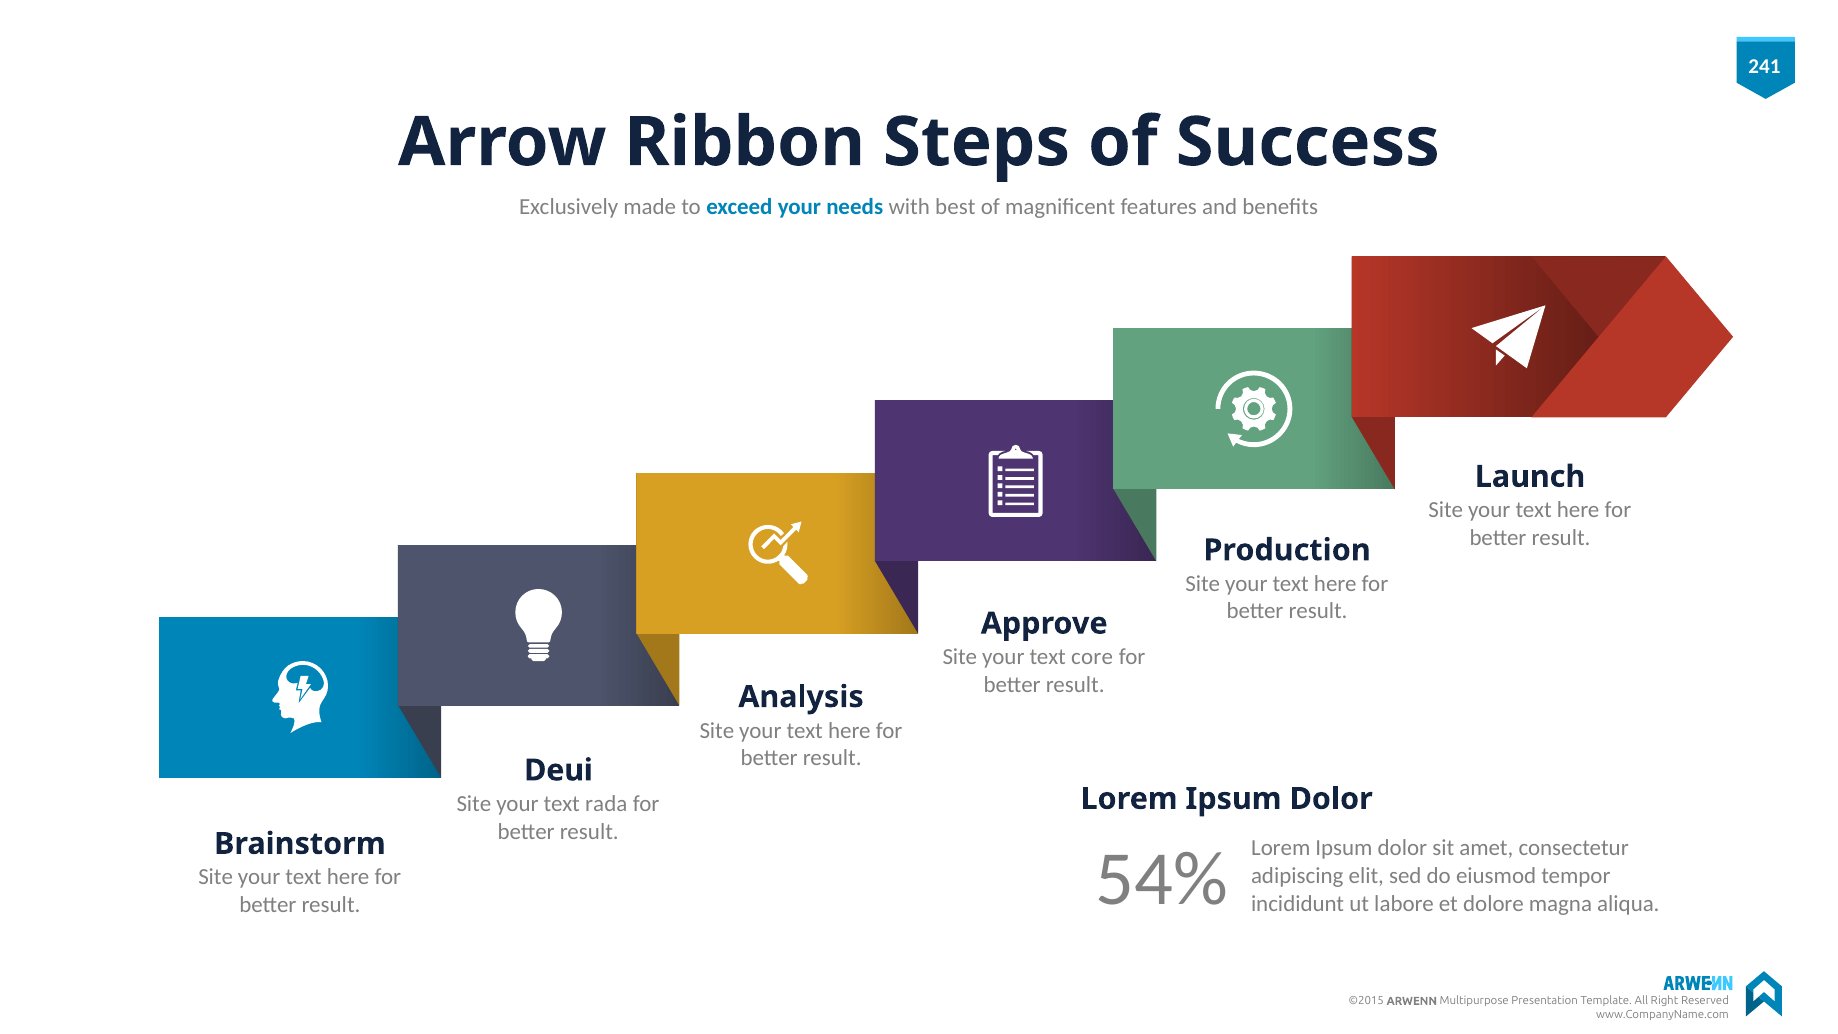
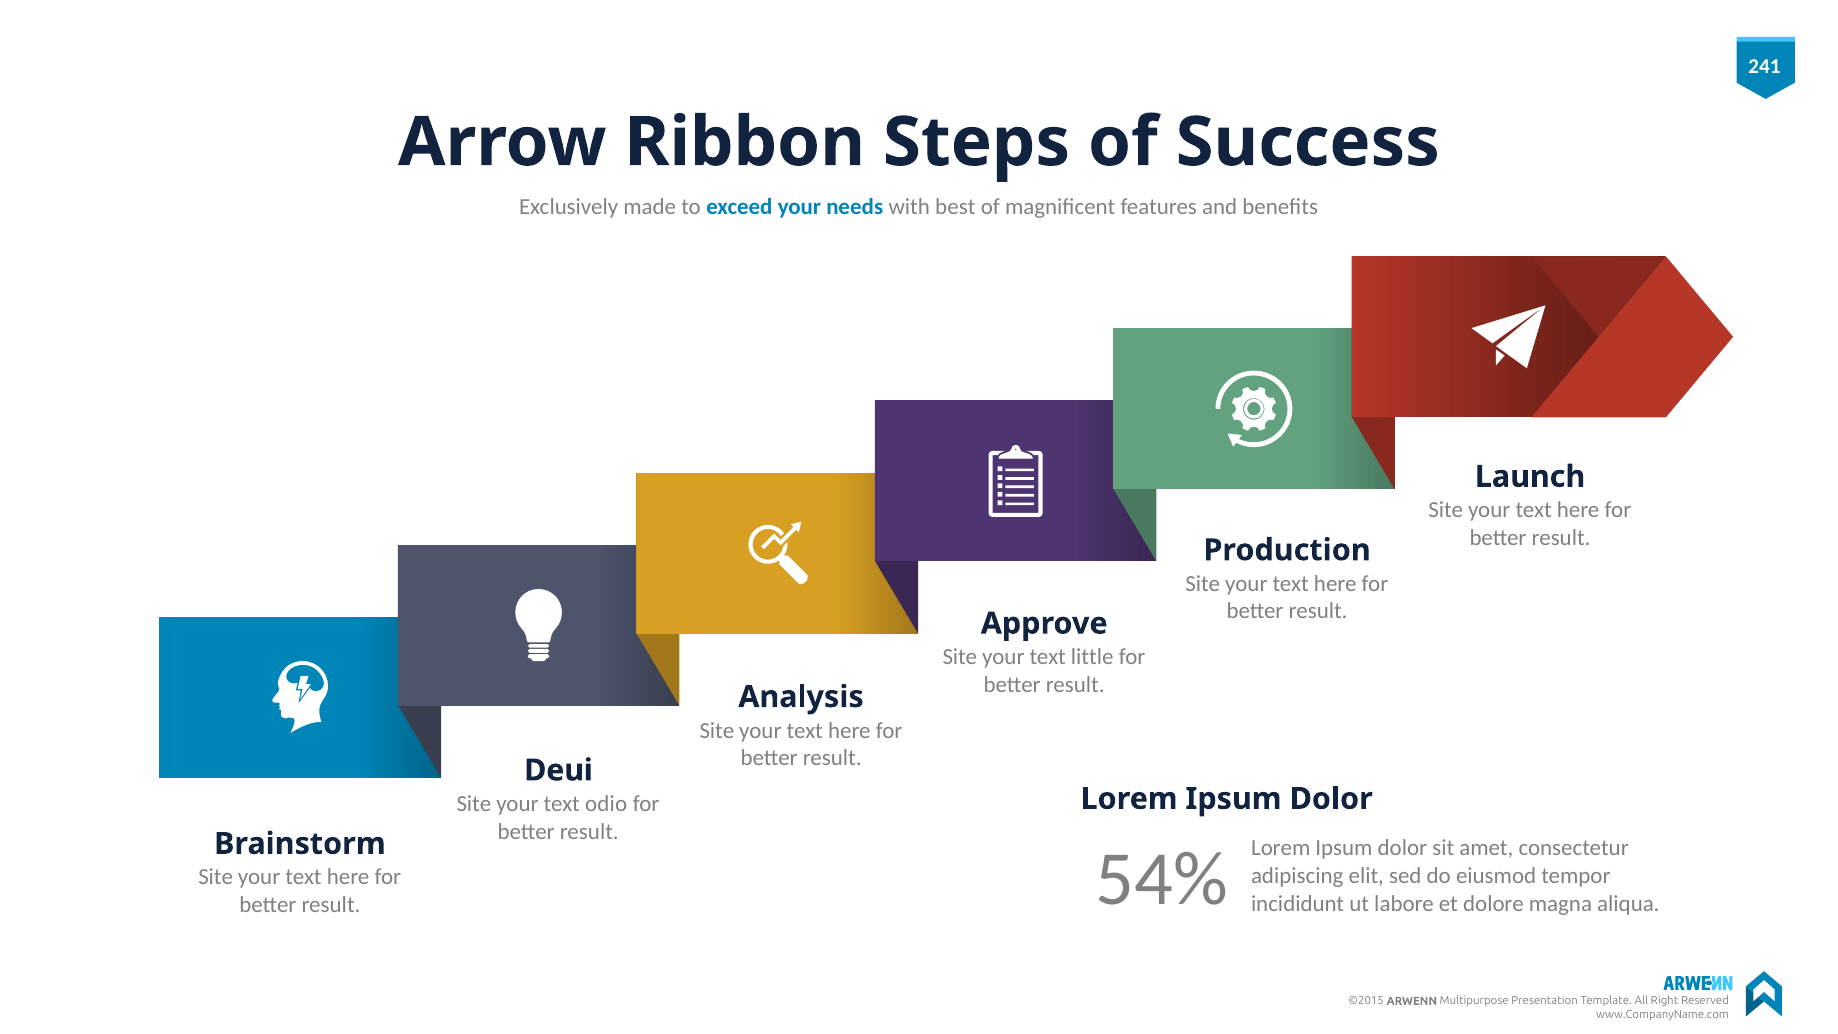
core: core -> little
rada: rada -> odio
